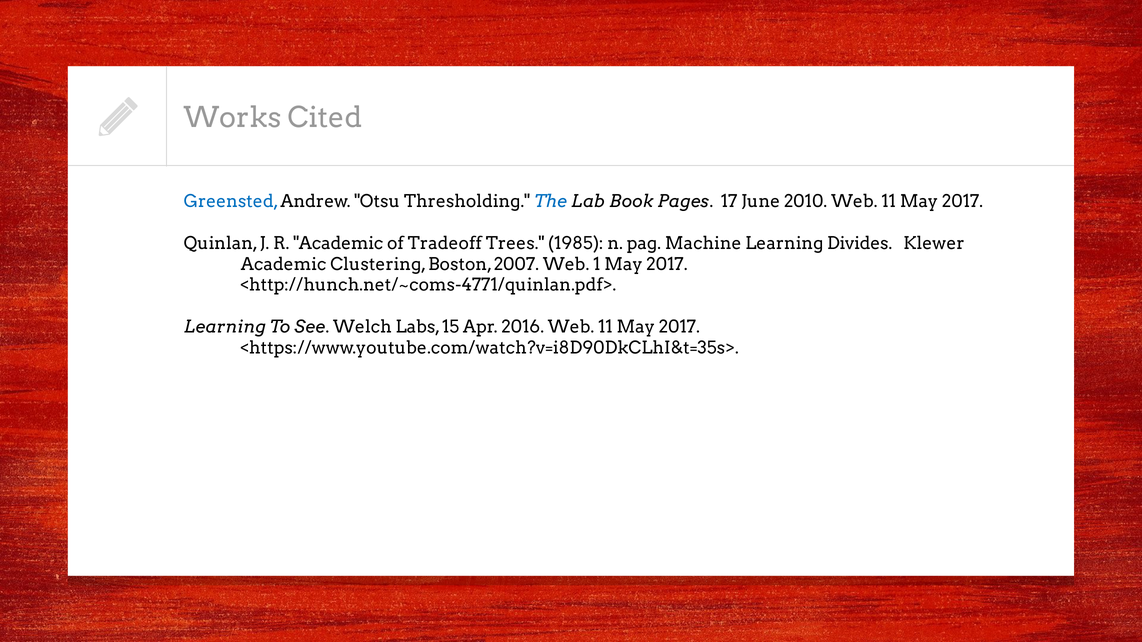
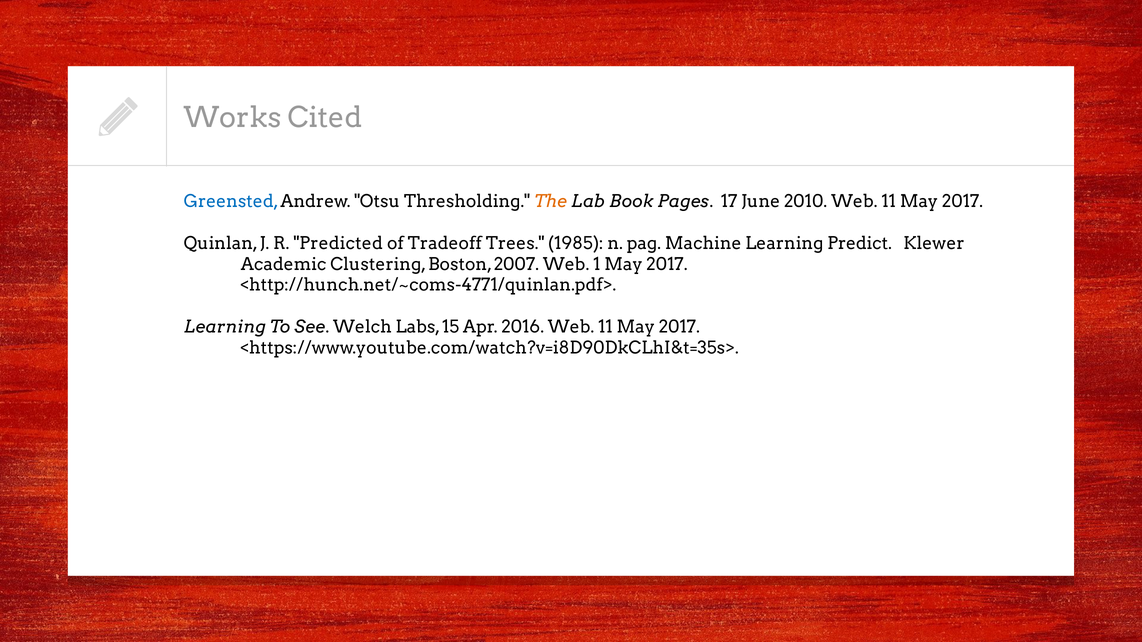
The colour: blue -> orange
R Academic: Academic -> Predicted
Divides: Divides -> Predict
